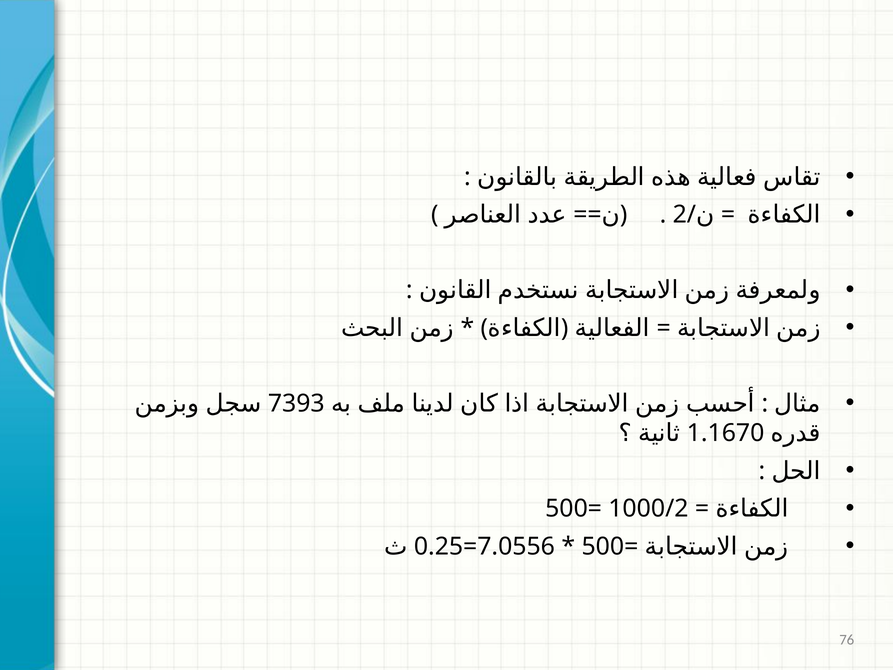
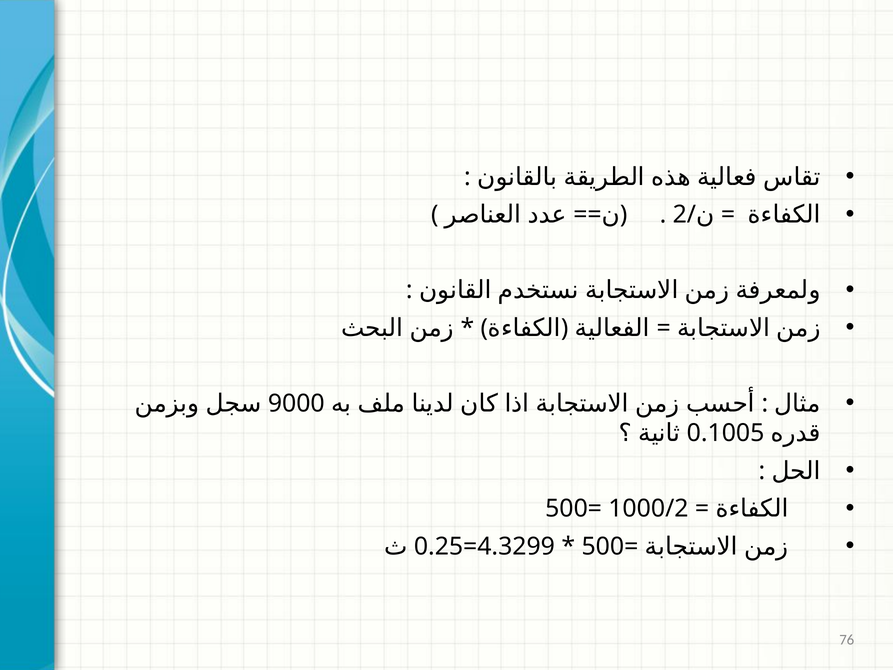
7393: 7393 -> 9000
1.1670: 1.1670 -> 0.1005
7.0556: 7.0556 -> 4.3299
